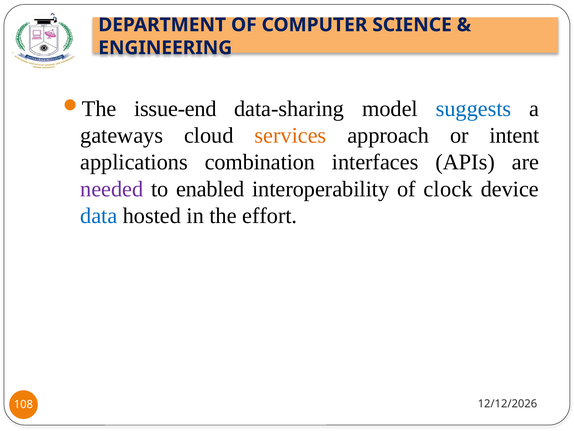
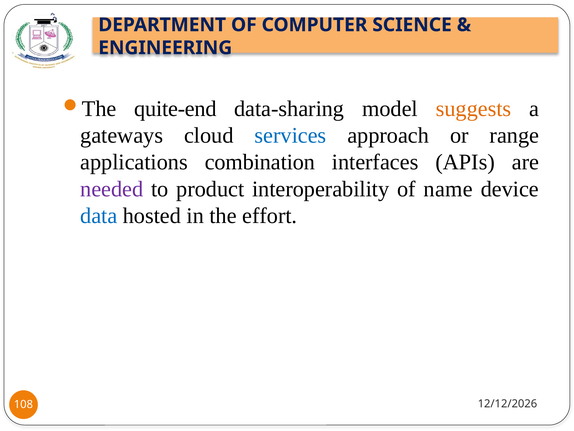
issue-end: issue-end -> quite-end
suggests colour: blue -> orange
services colour: orange -> blue
intent: intent -> range
enabled: enabled -> product
clock: clock -> name
